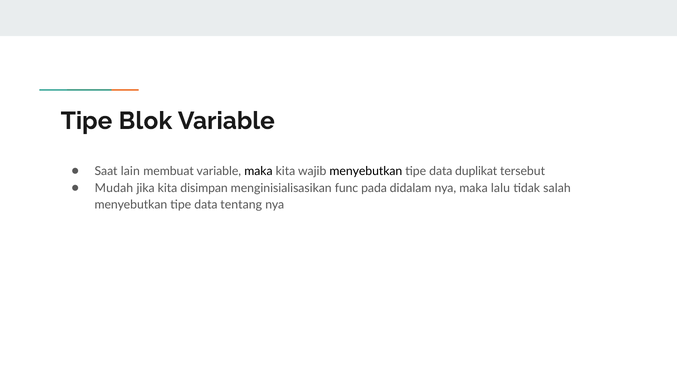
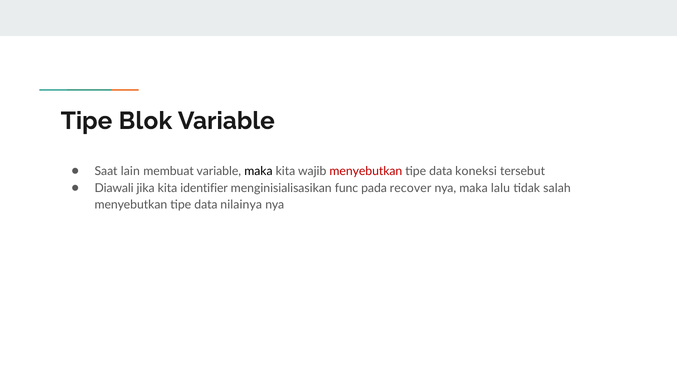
menyebutkan at (366, 171) colour: black -> red
duplikat: duplikat -> koneksi
Mudah: Mudah -> Diawali
disimpan: disimpan -> identifier
didalam: didalam -> recover
tentang: tentang -> nilainya
